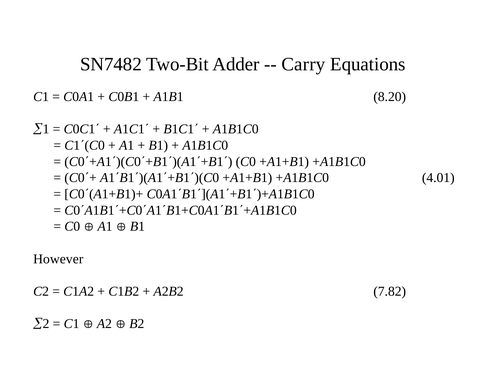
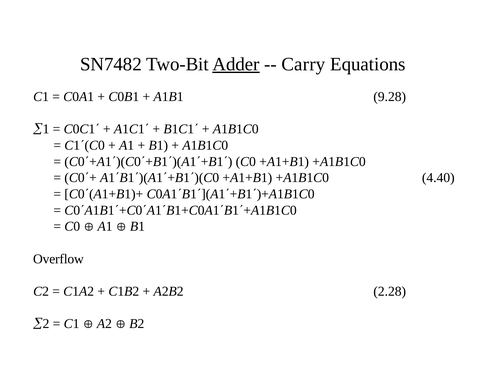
Adder underline: none -> present
8.20: 8.20 -> 9.28
4.01: 4.01 -> 4.40
However: However -> Overflow
7.82: 7.82 -> 2.28
